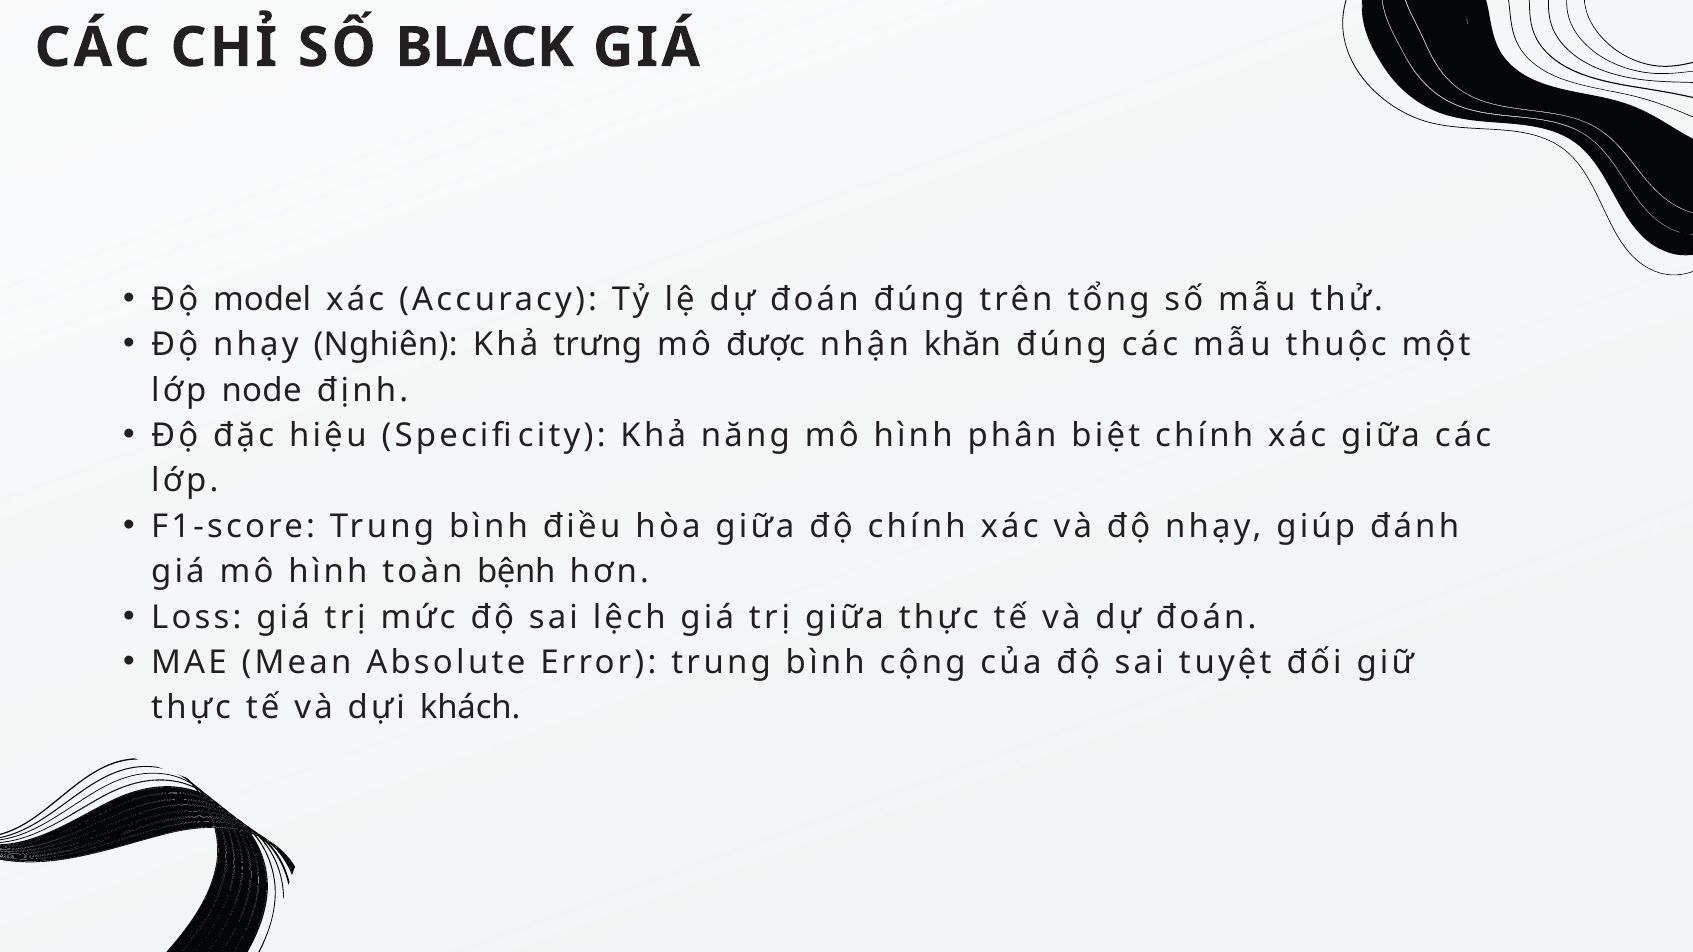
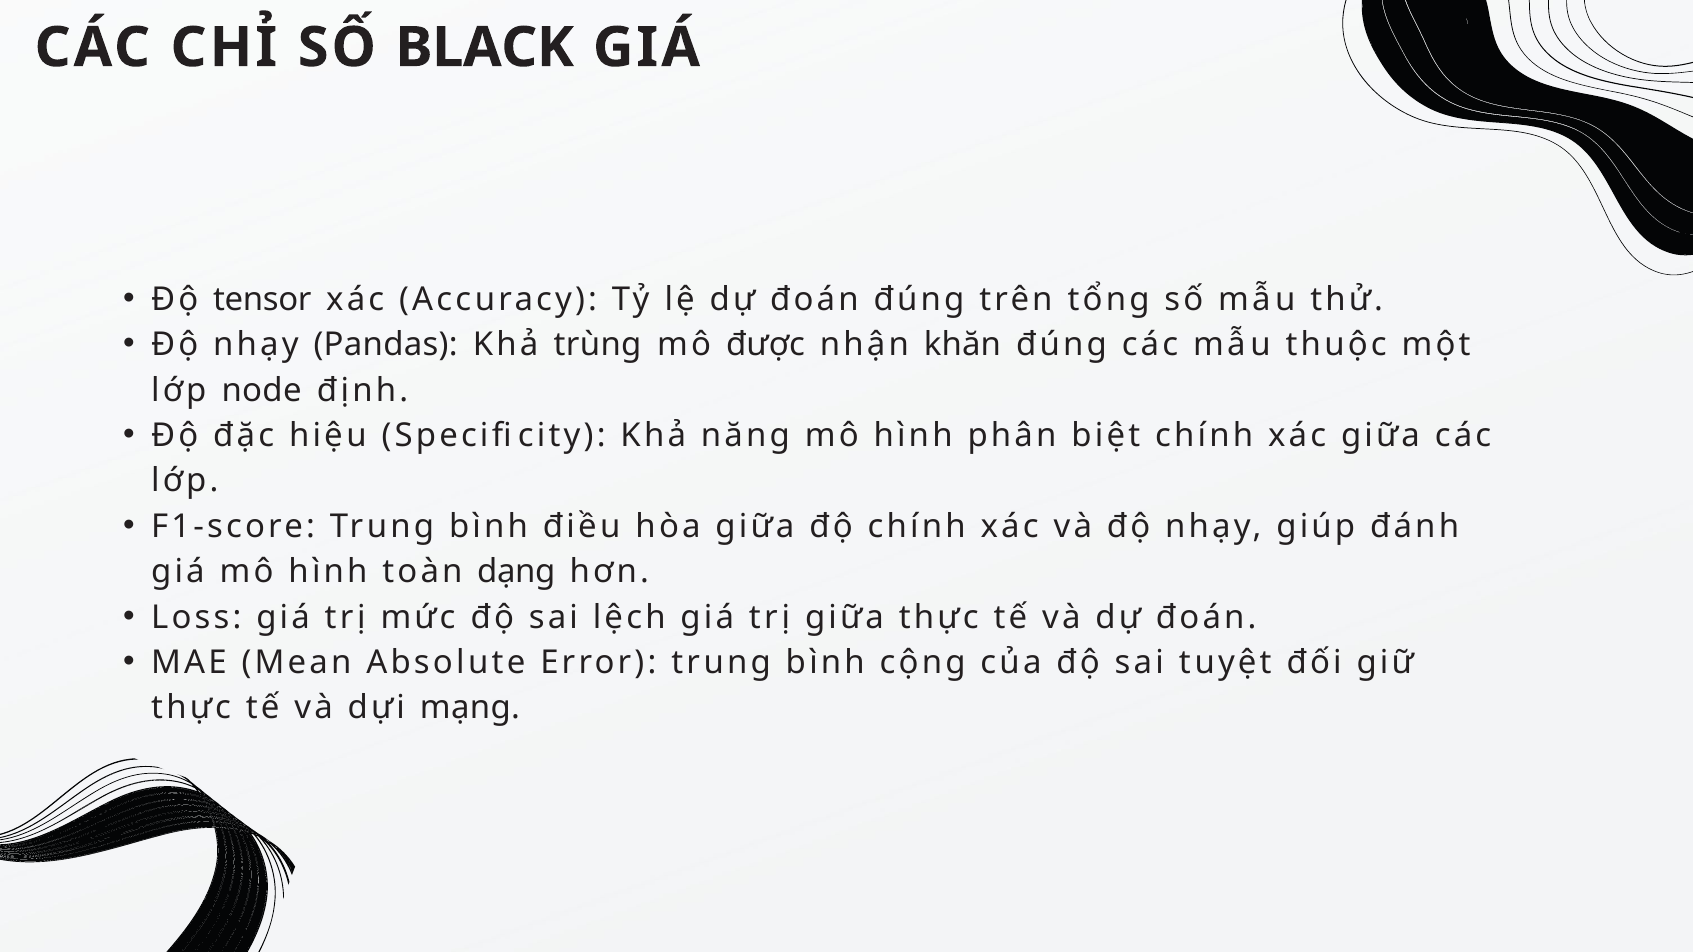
model: model -> tensor
Nghiên: Nghiên -> Pandas
trưng: trưng -> trùng
bệnh: bệnh -> dạng
khách: khách -> mạng
